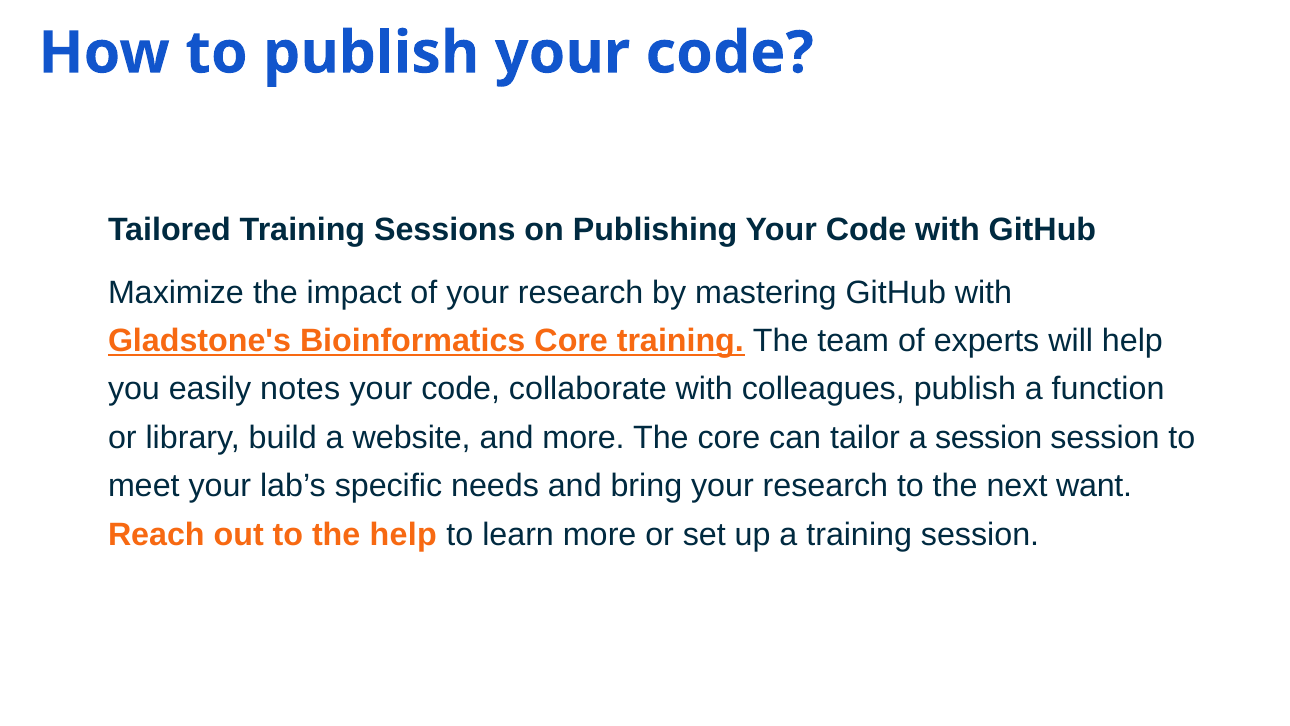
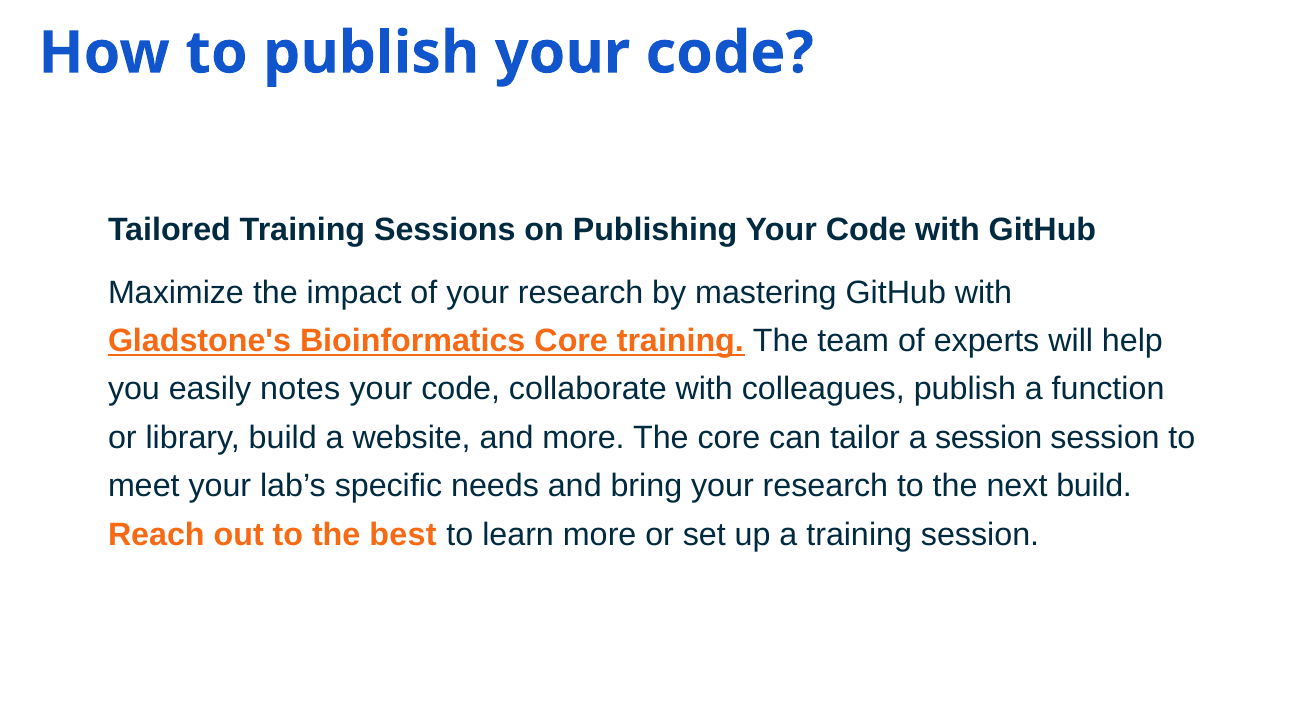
next want: want -> build
the help: help -> best
